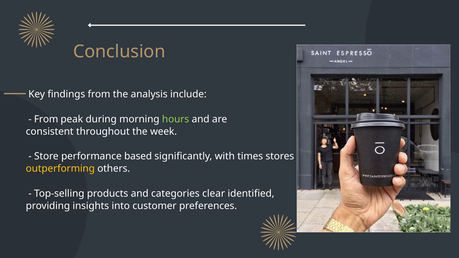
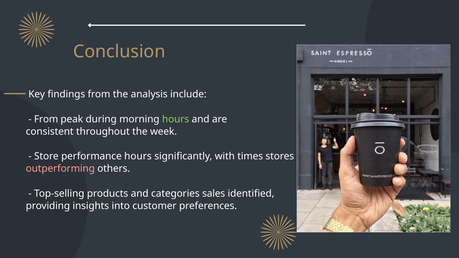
performance based: based -> hours
outperforming colour: yellow -> pink
clear: clear -> sales
